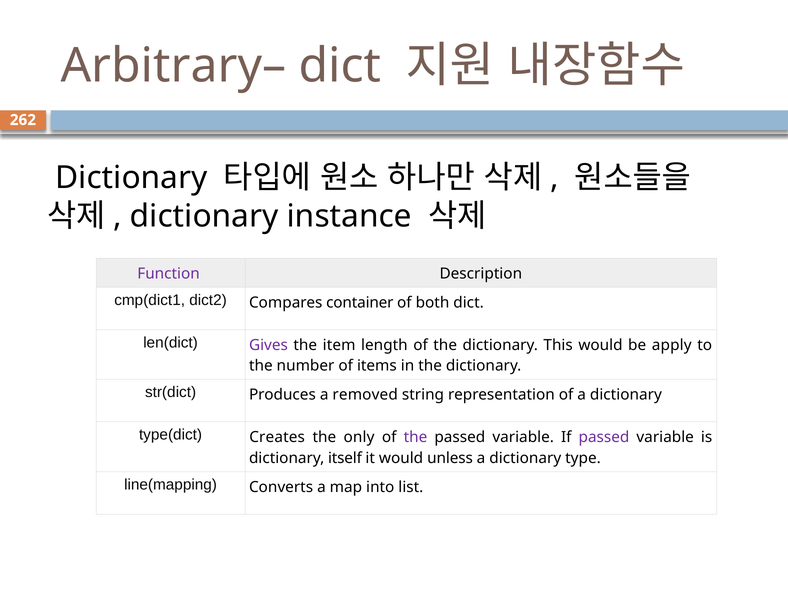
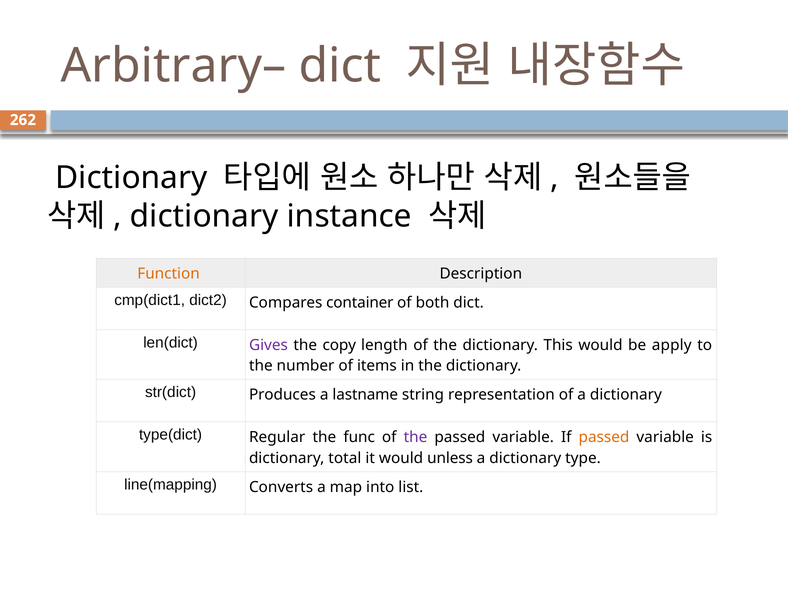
Function colour: purple -> orange
item: item -> copy
removed: removed -> lastname
Creates: Creates -> Regular
only: only -> func
passed at (604, 437) colour: purple -> orange
itself: itself -> total
